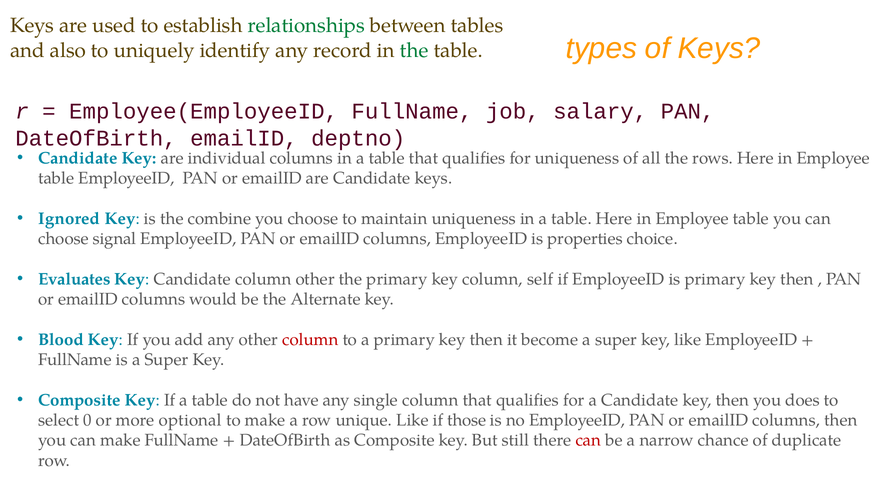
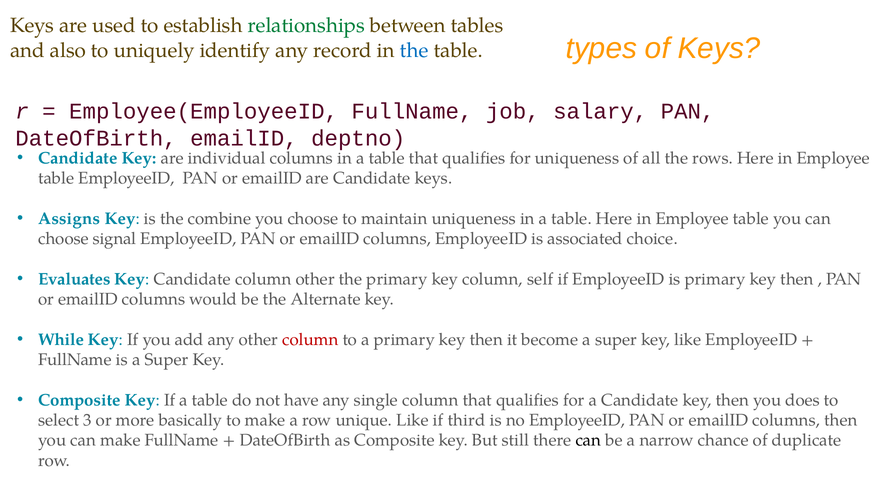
the at (414, 50) colour: green -> blue
Ignored: Ignored -> Assigns
properties: properties -> associated
Blood: Blood -> While
0: 0 -> 3
optional: optional -> basically
those: those -> third
can at (588, 440) colour: red -> black
